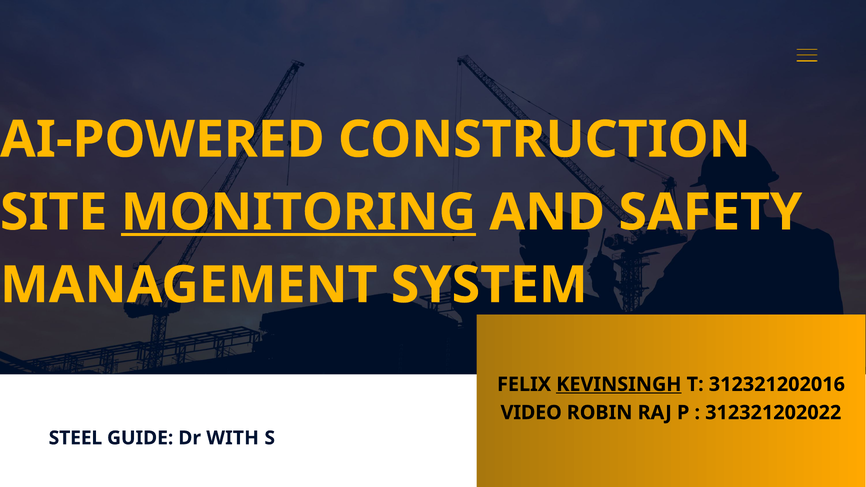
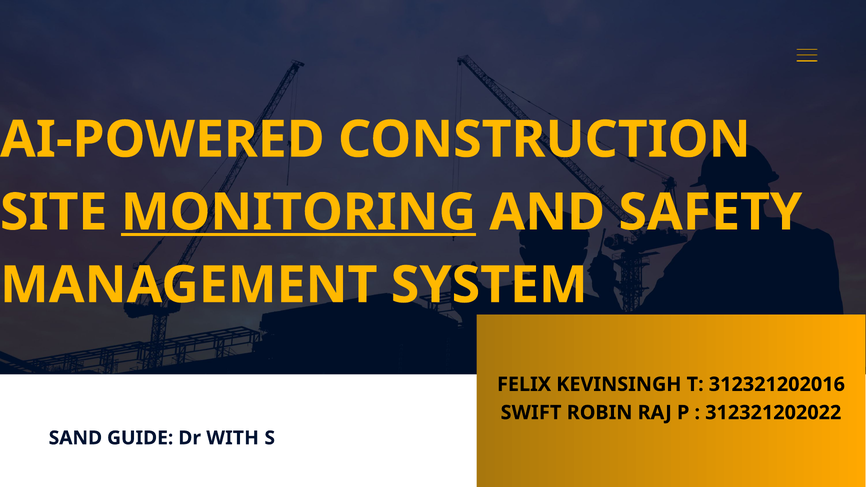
KEVINSINGH underline: present -> none
VIDEO: VIDEO -> SWIFT
STEEL: STEEL -> SAND
